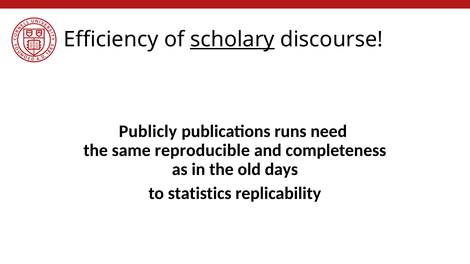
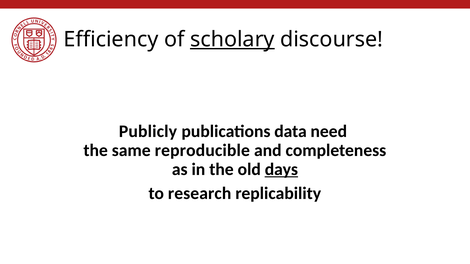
runs: runs -> data
days underline: none -> present
statistics: statistics -> research
